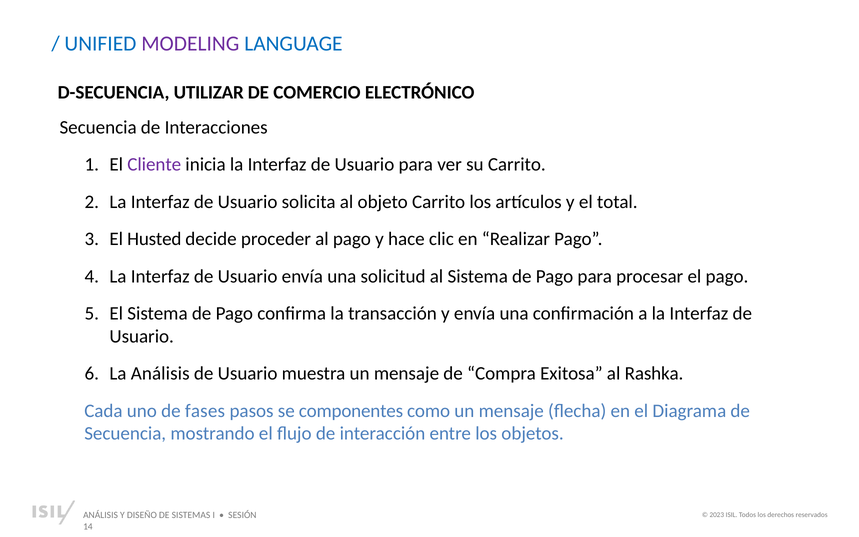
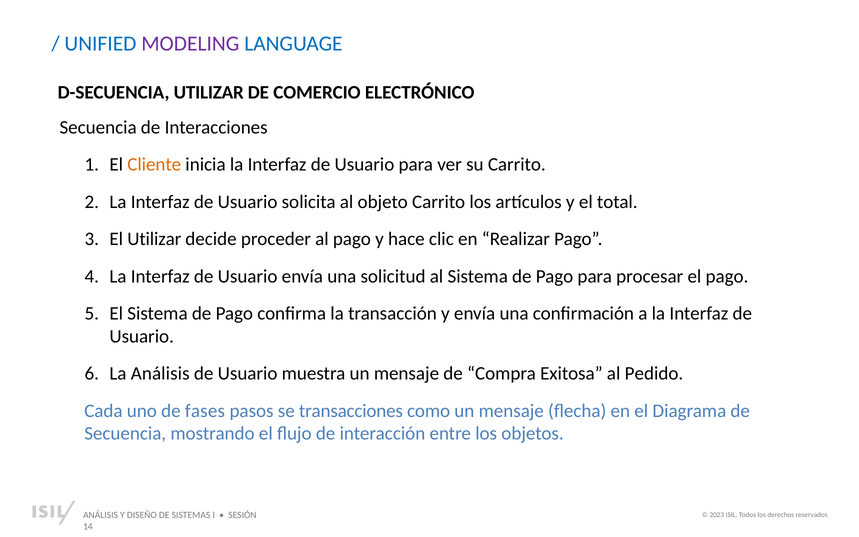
Cliente colour: purple -> orange
El Husted: Husted -> Utilizar
Rashka: Rashka -> Pedido
componentes: componentes -> transacciones
